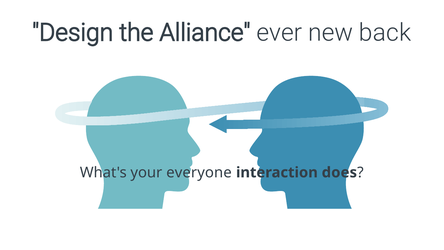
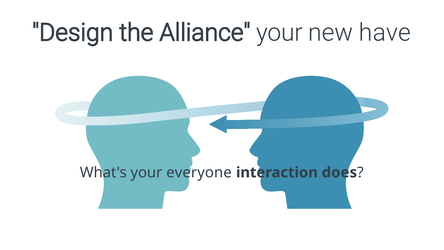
Alliance ever: ever -> your
back: back -> have
